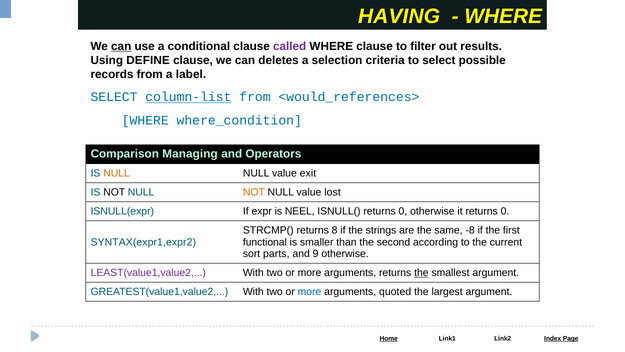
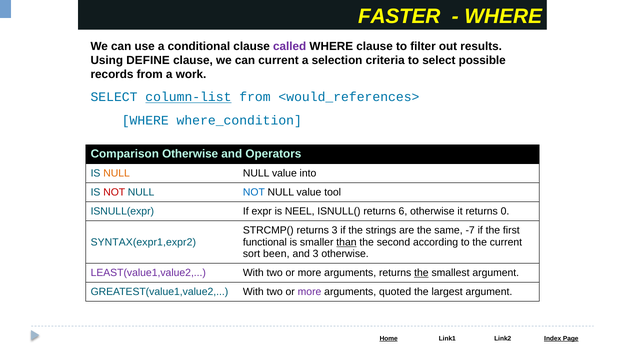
HAVING: HAVING -> FASTER
can at (121, 46) underline: present -> none
can deletes: deletes -> current
label: label -> work
Comparison Managing: Managing -> Otherwise
exit: exit -> into
NOT at (114, 192) colour: black -> red
NOT at (254, 192) colour: orange -> blue
lost: lost -> tool
ISNULL( returns 0: 0 -> 6
returns 8: 8 -> 3
-8: -8 -> -7
than underline: none -> present
parts: parts -> been
and 9: 9 -> 3
more at (310, 291) colour: blue -> purple
